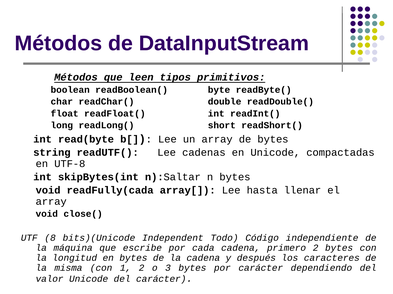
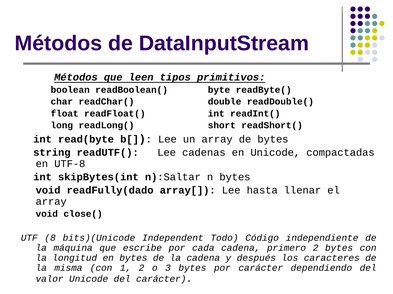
readFully(cada: readFully(cada -> readFully(dado
